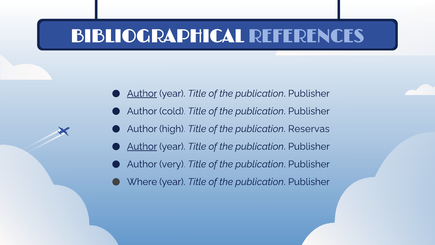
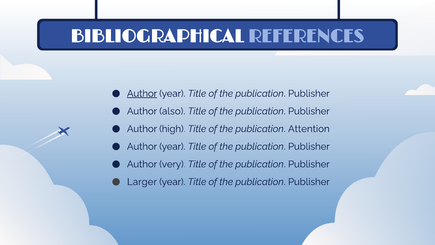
cold: cold -> also
Reservas: Reservas -> Attention
Author at (142, 146) underline: present -> none
Where: Where -> Larger
